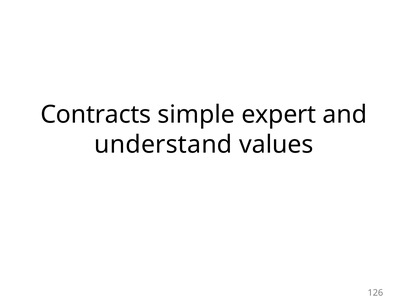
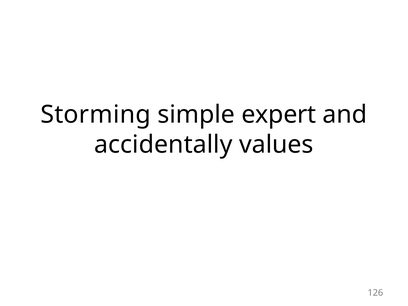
Contracts: Contracts -> Storming
understand: understand -> accidentally
